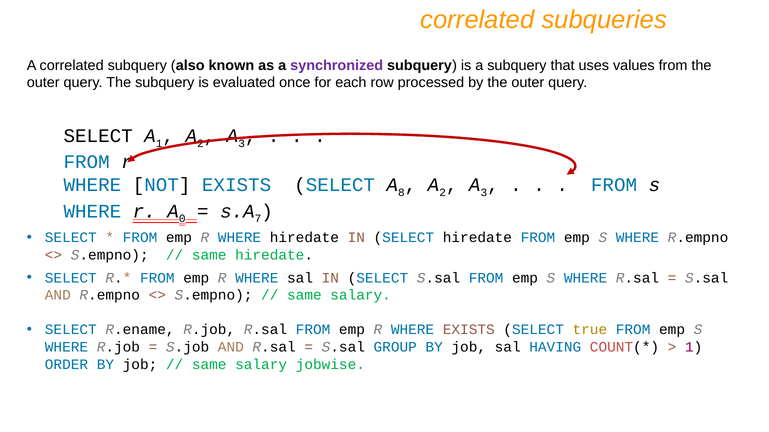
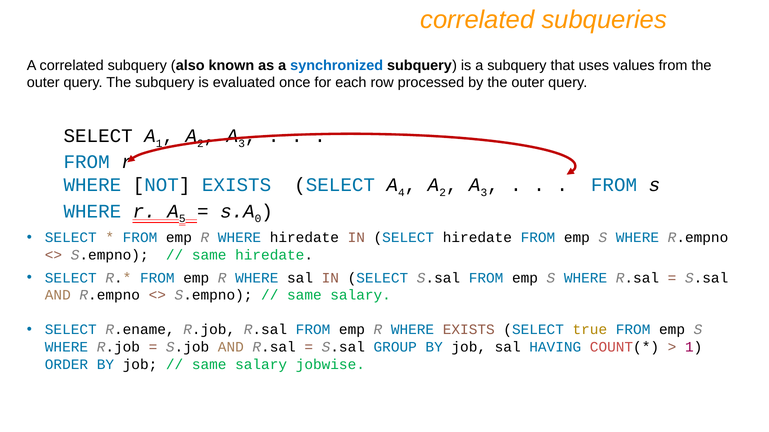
synchronized colour: purple -> blue
8: 8 -> 4
0: 0 -> 5
7: 7 -> 0
